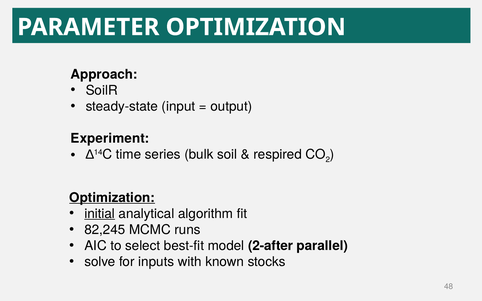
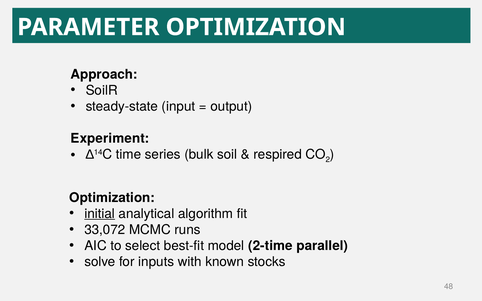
Optimization at (112, 198) underline: present -> none
82,245: 82,245 -> 33,072
2-after: 2-after -> 2-time
